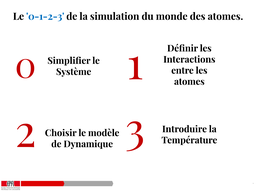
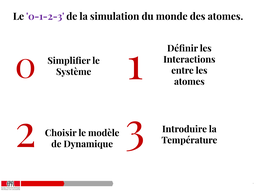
0-1-2-3 colour: blue -> purple
